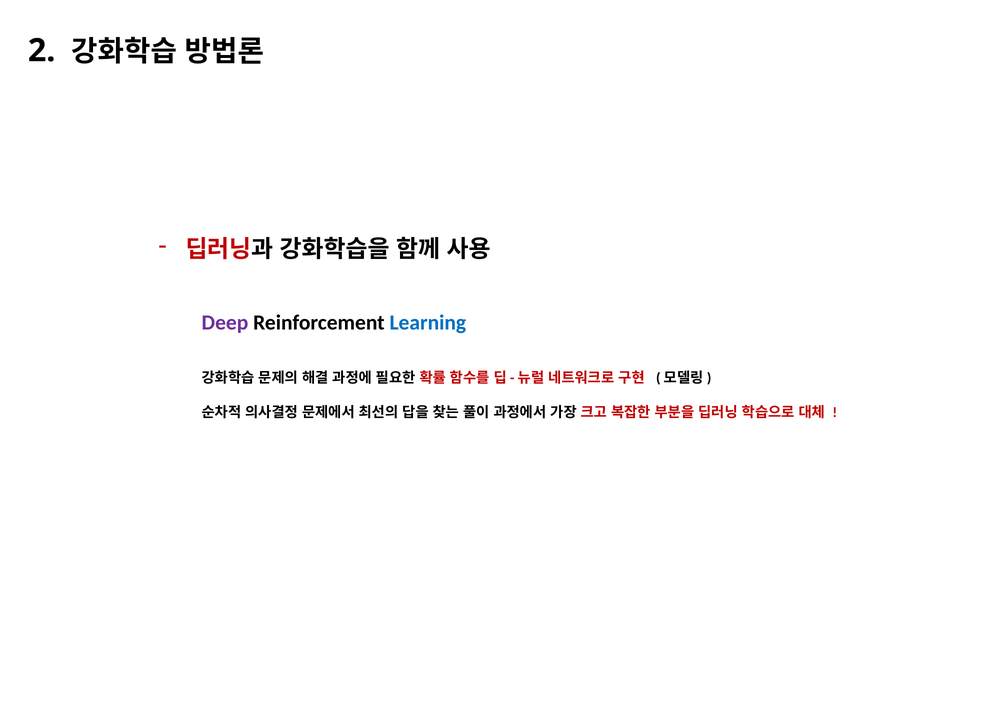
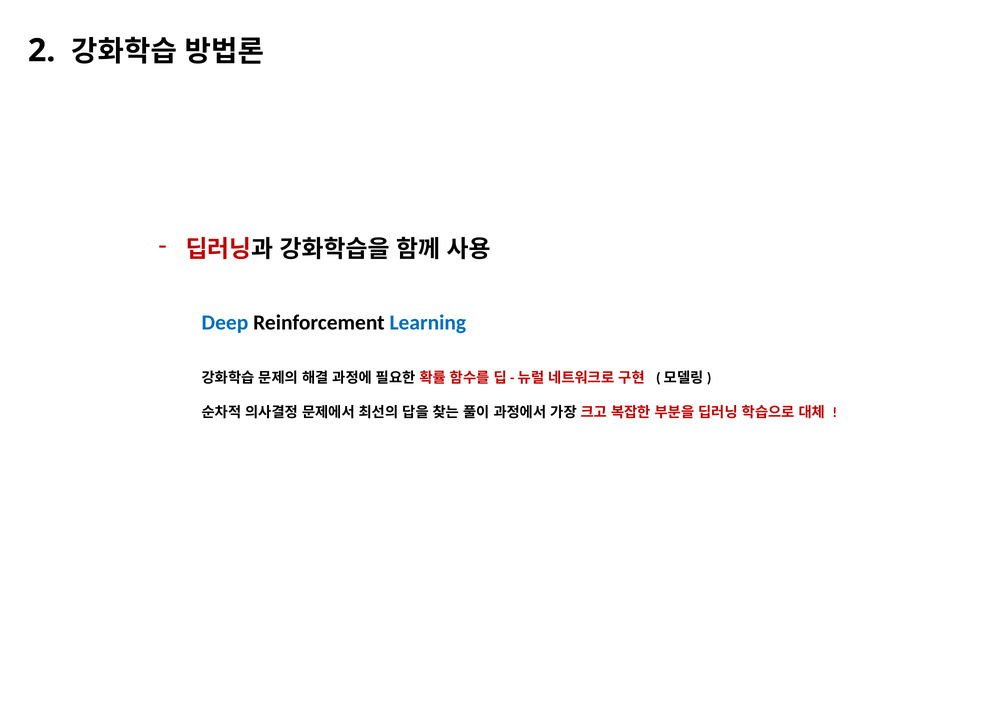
Deep colour: purple -> blue
